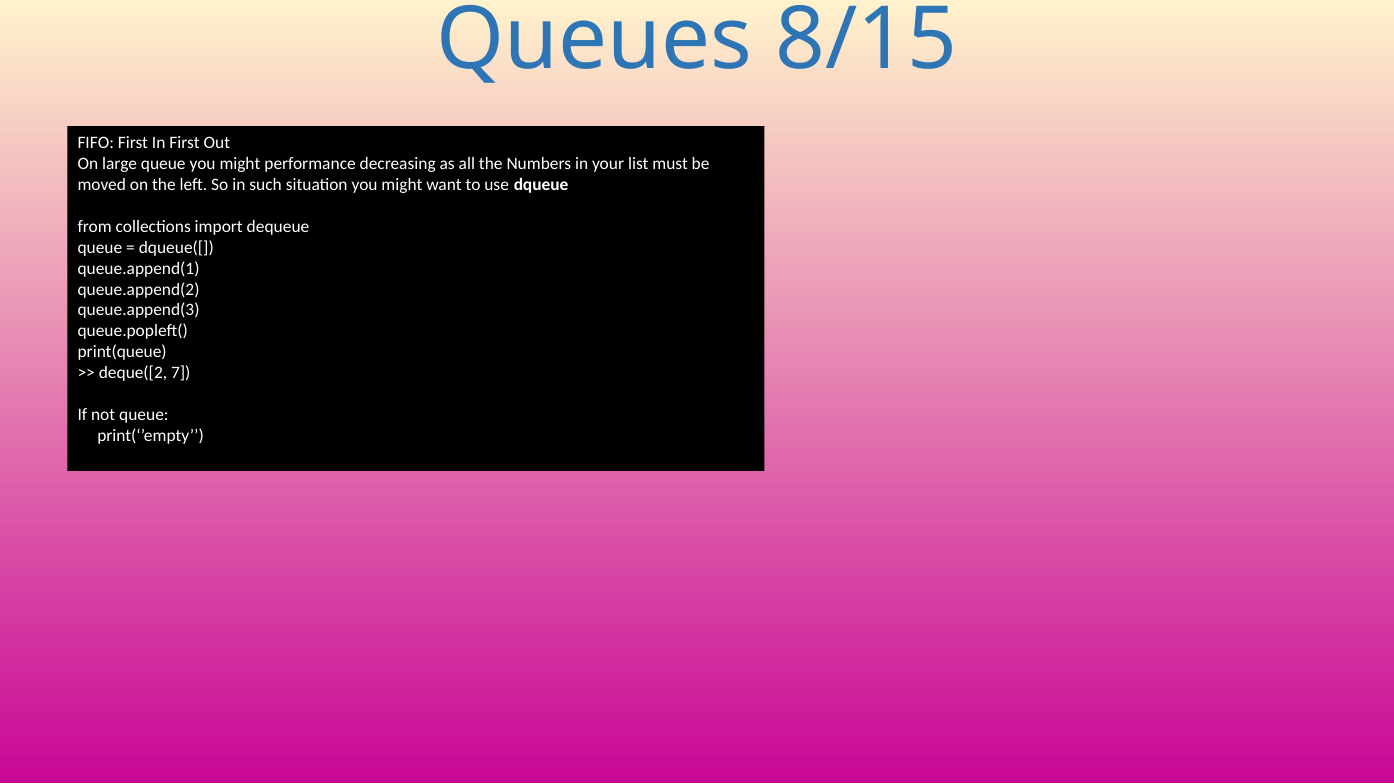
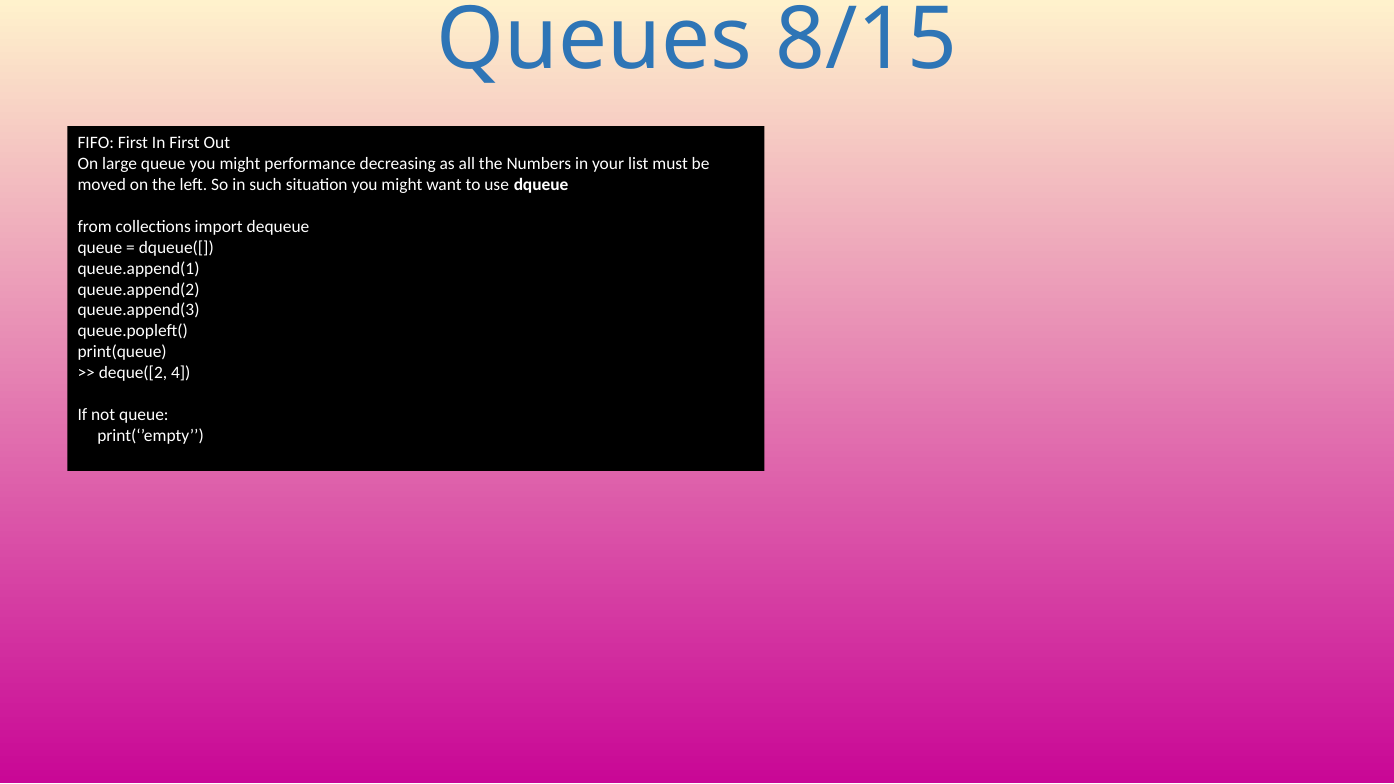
7: 7 -> 4
